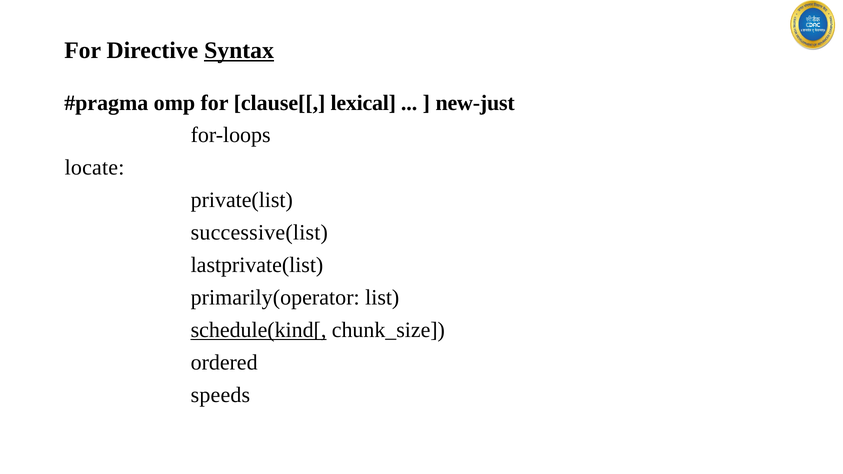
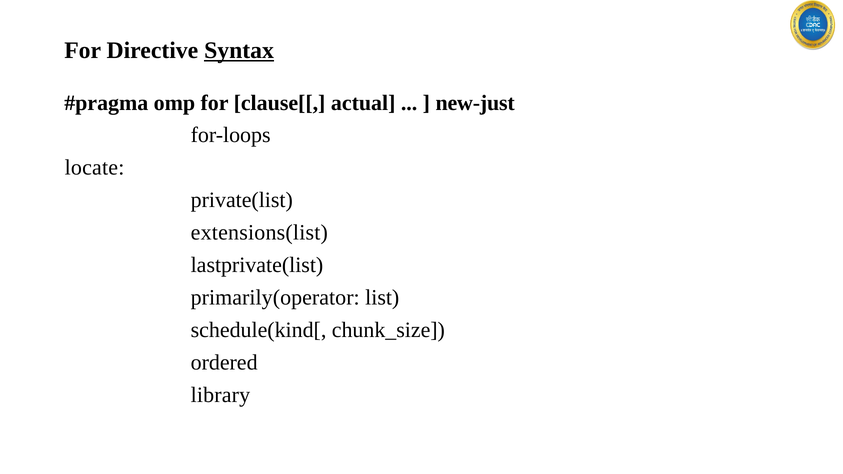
lexical: lexical -> actual
successive(list: successive(list -> extensions(list
schedule(kind[ underline: present -> none
speeds: speeds -> library
